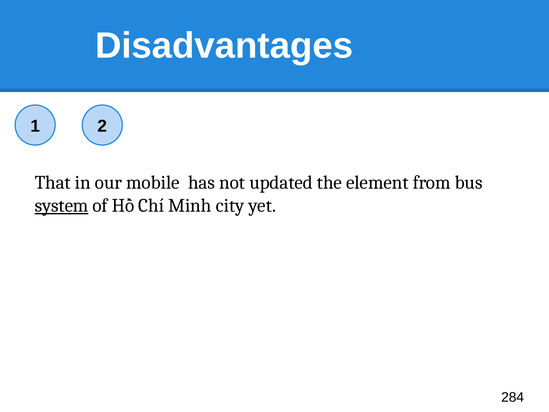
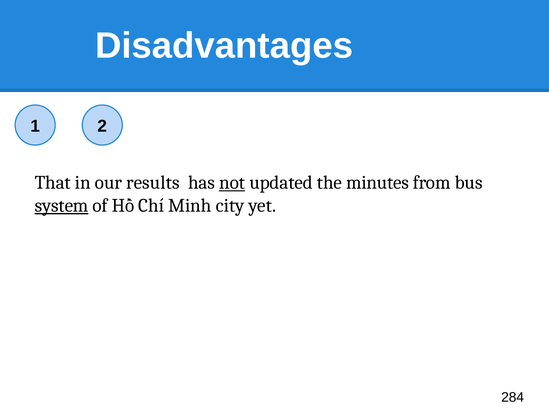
mobile: mobile -> results
not underline: none -> present
element: element -> minutes
